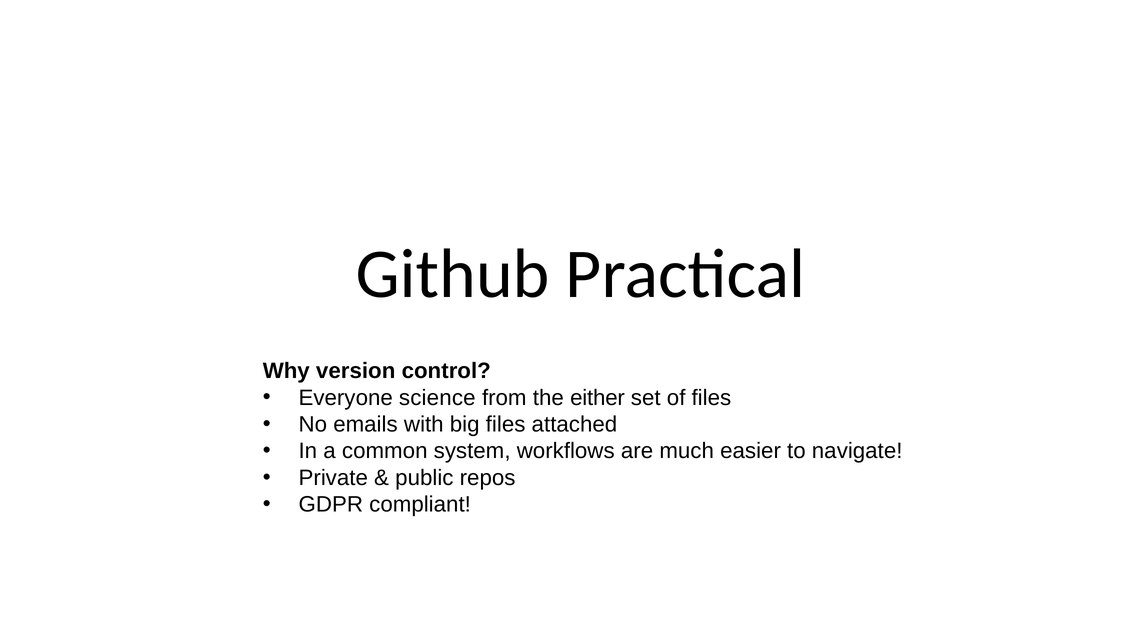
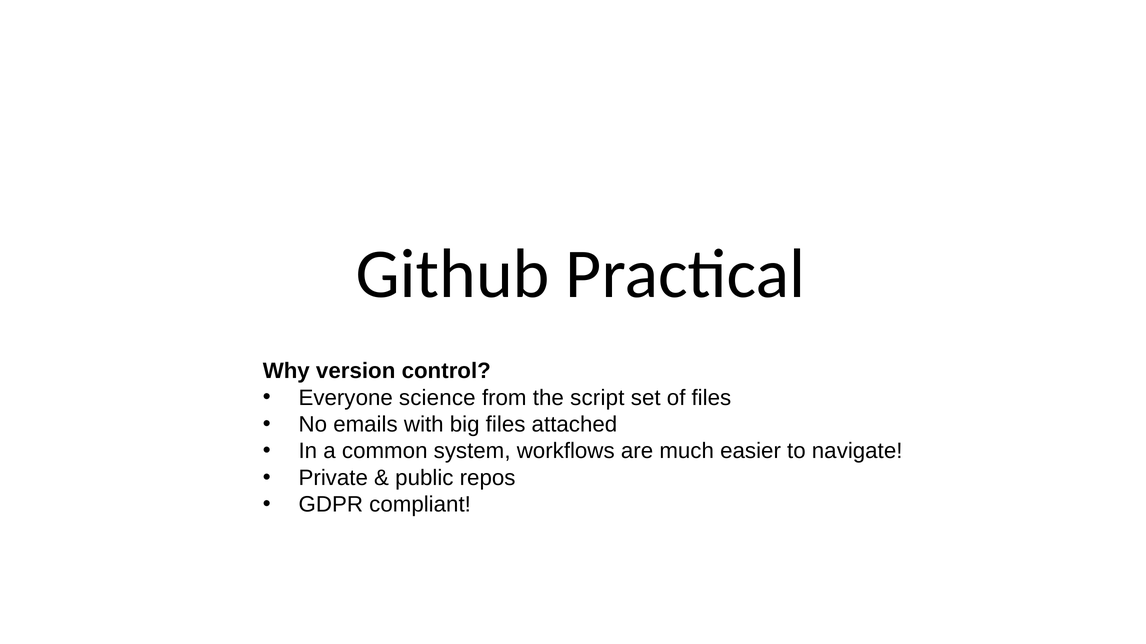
either: either -> script
